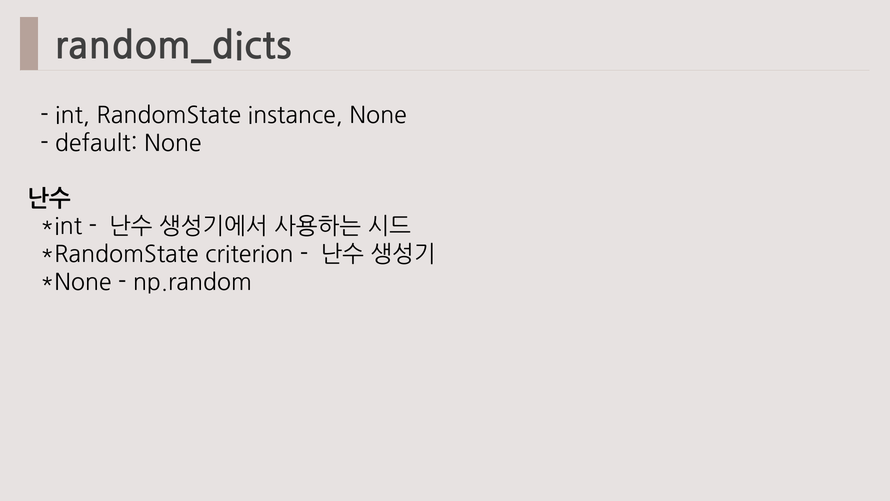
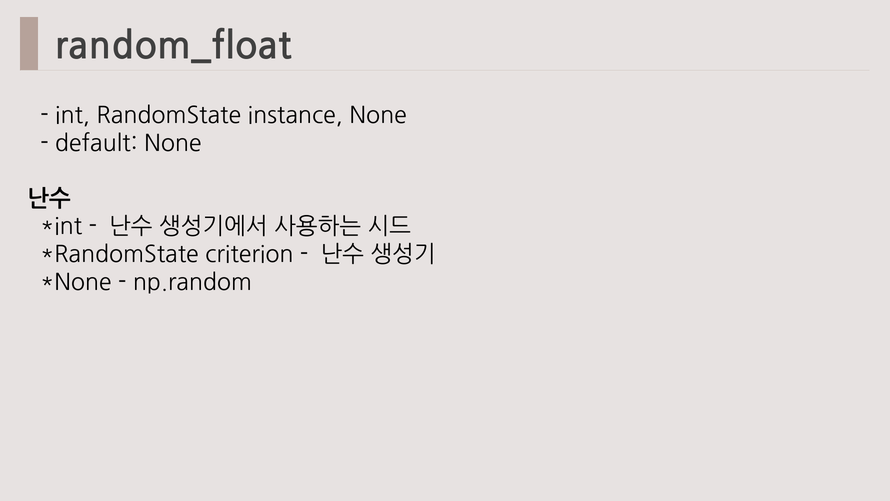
random_dicts: random_dicts -> random_float
